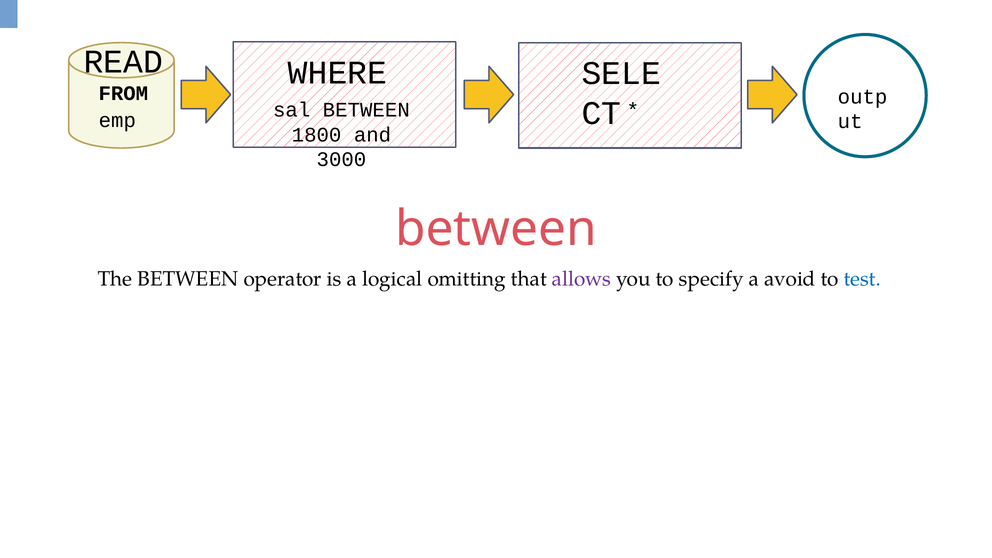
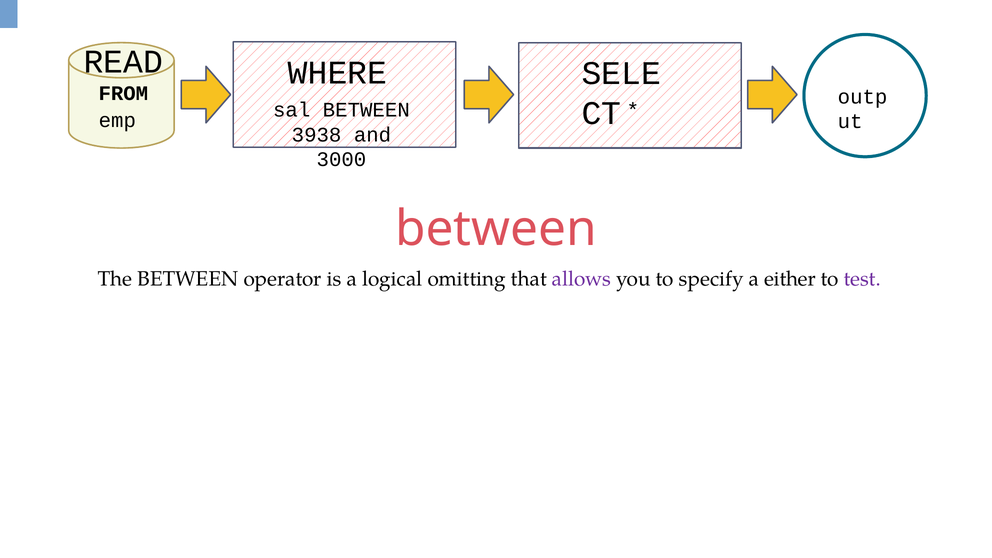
1800: 1800 -> 3938
avoid: avoid -> either
test colour: blue -> purple
